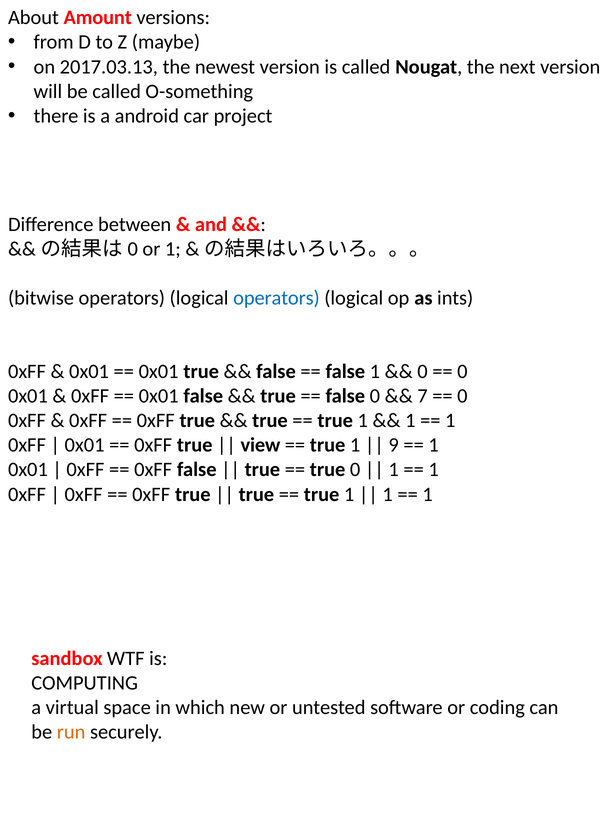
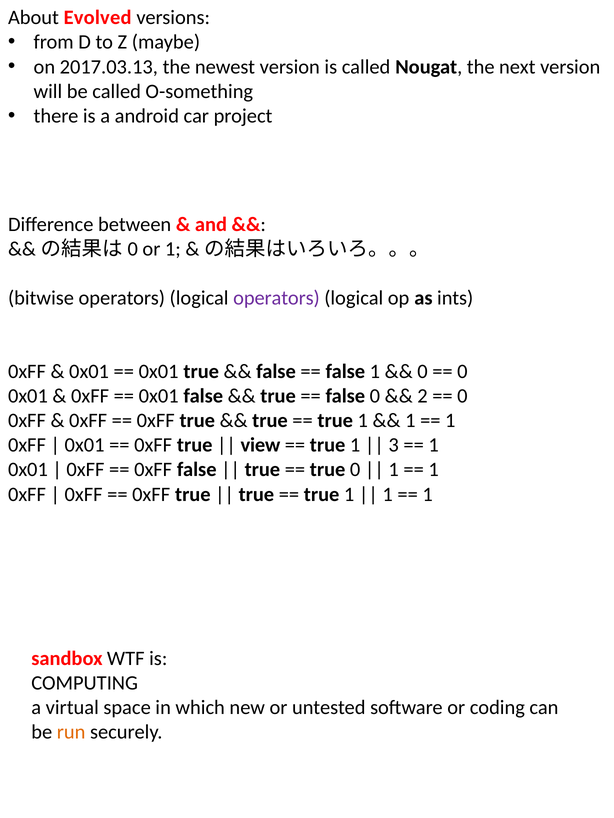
Amount: Amount -> Evolved
operators at (276, 298) colour: blue -> purple
7: 7 -> 2
9: 9 -> 3
